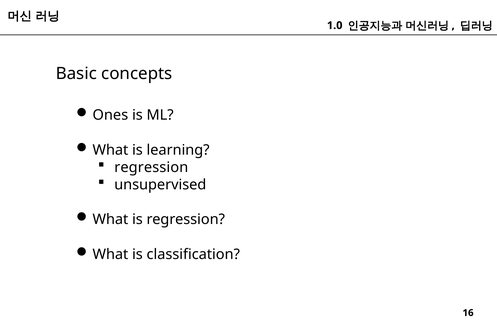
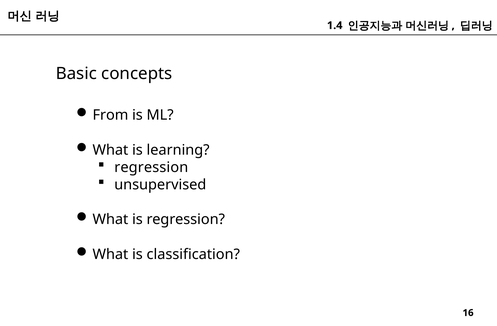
1.0: 1.0 -> 1.4
Ones: Ones -> From
